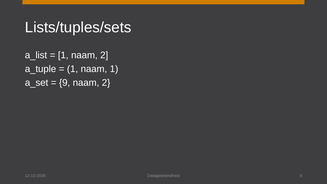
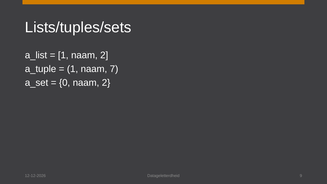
naam 1: 1 -> 7
9 at (65, 83): 9 -> 0
